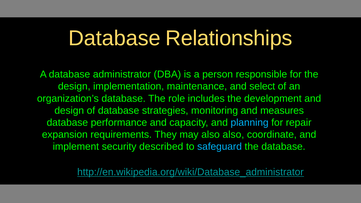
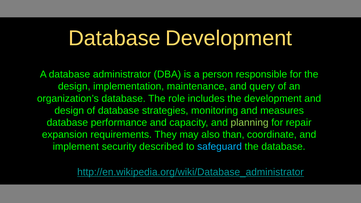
Database Relationships: Relationships -> Development
select: select -> query
planning colour: light blue -> light green
also also: also -> than
